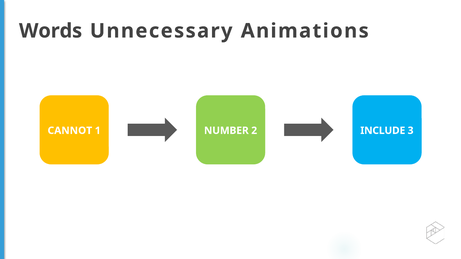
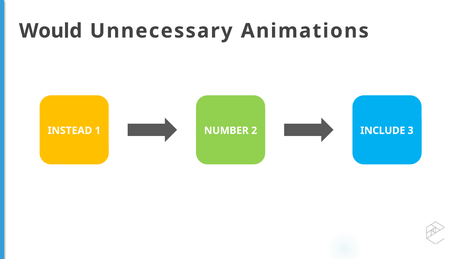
Words: Words -> Would
CANNOT: CANNOT -> INSTEAD
